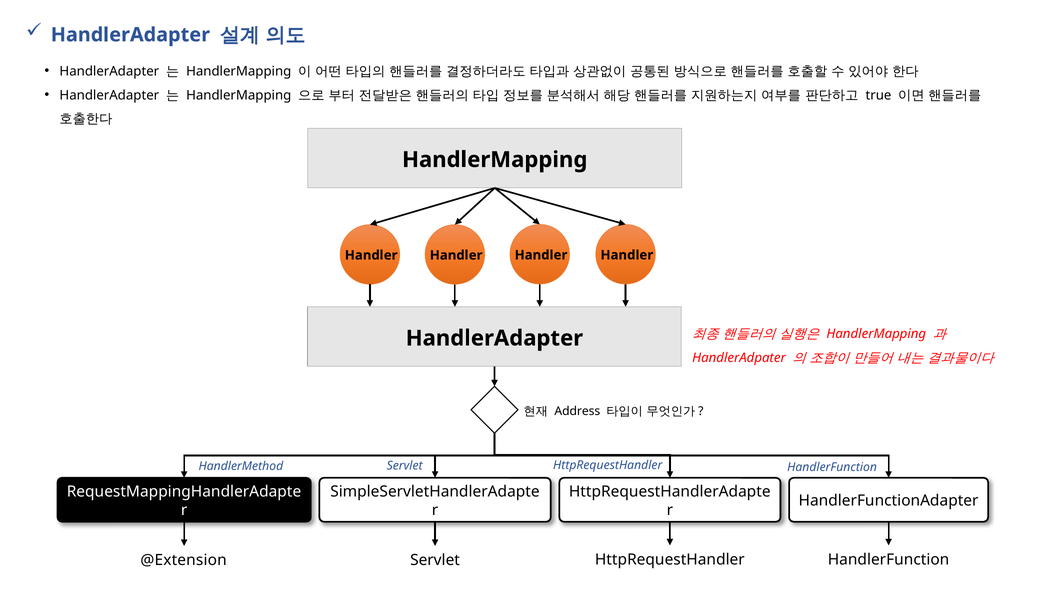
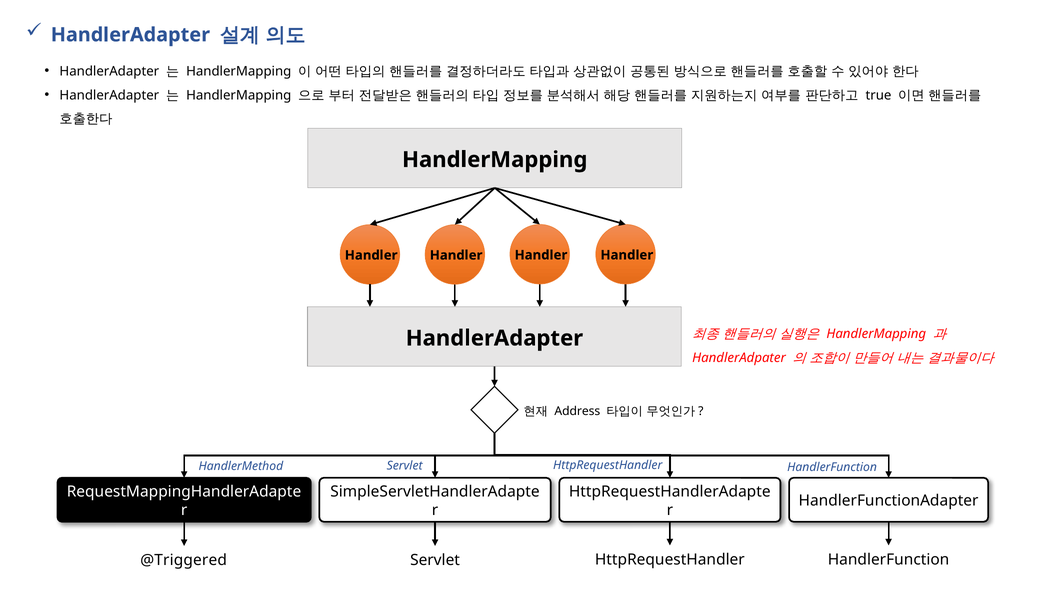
@Extension: @Extension -> @Triggered
